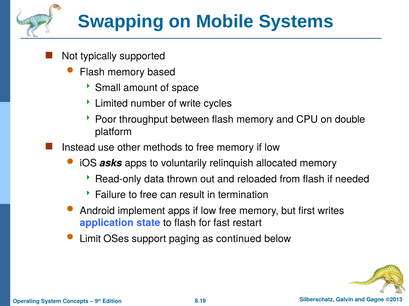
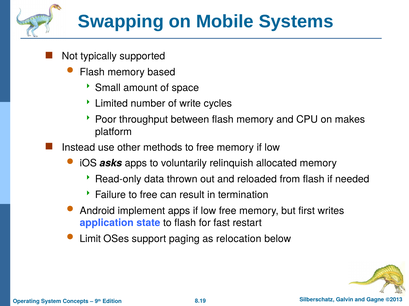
double: double -> makes
continued: continued -> relocation
